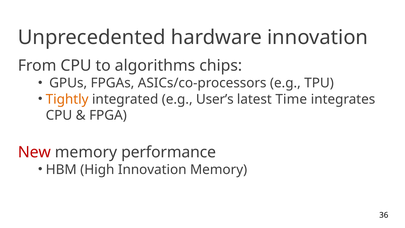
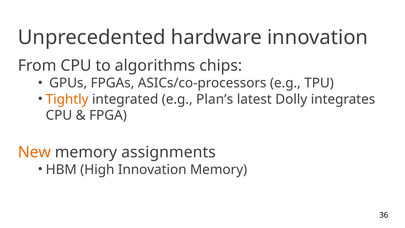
User’s: User’s -> Plan’s
Time: Time -> Dolly
New colour: red -> orange
performance: performance -> assignments
